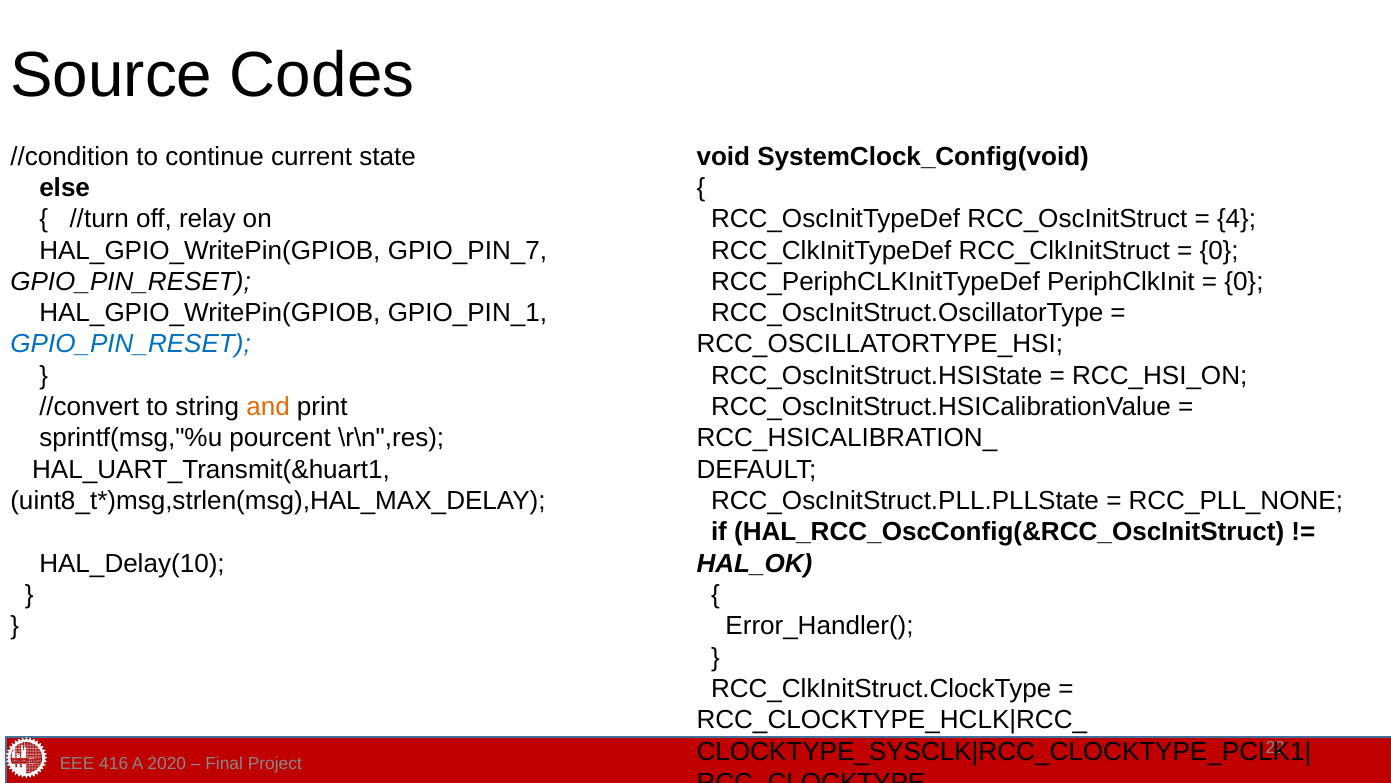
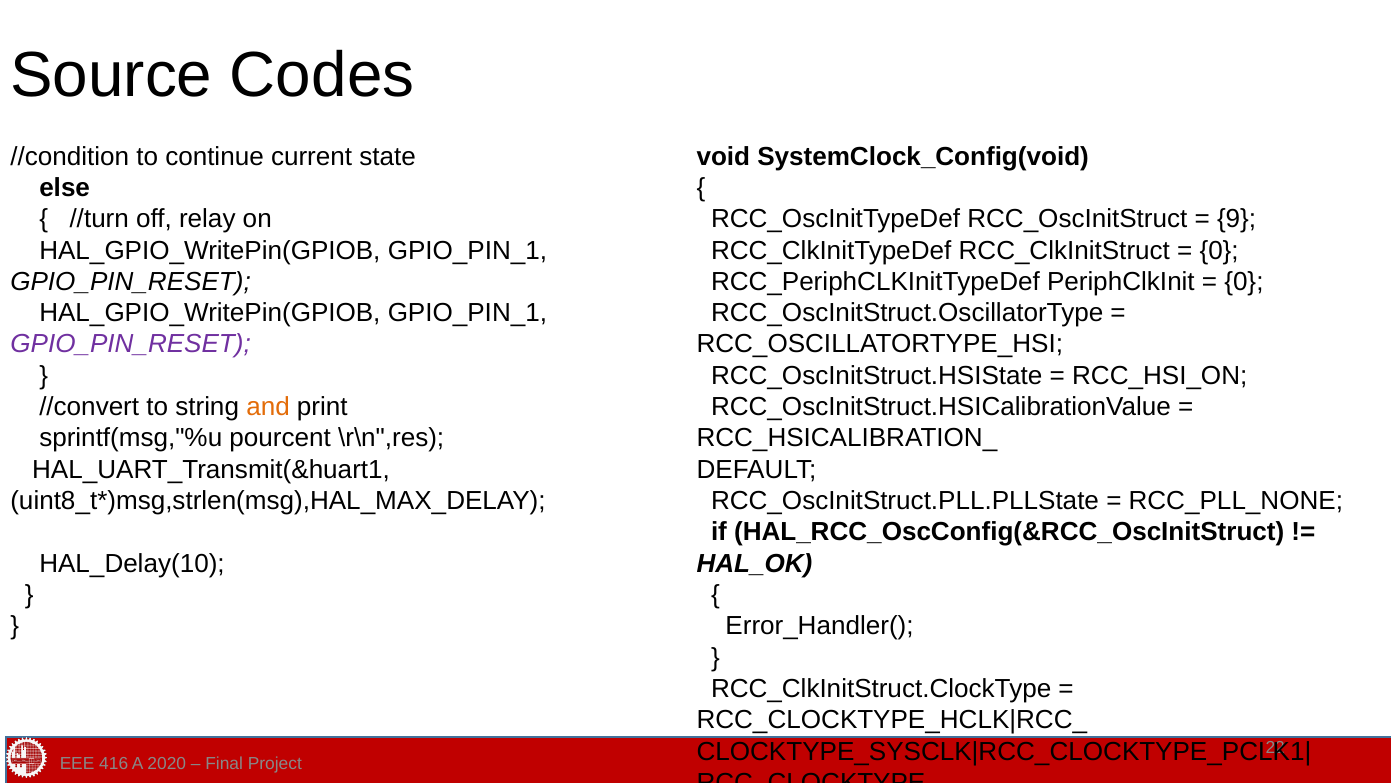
4: 4 -> 9
GPIO_PIN_7 at (467, 250): GPIO_PIN_7 -> GPIO_PIN_1
GPIO_PIN_RESET at (131, 344) colour: blue -> purple
